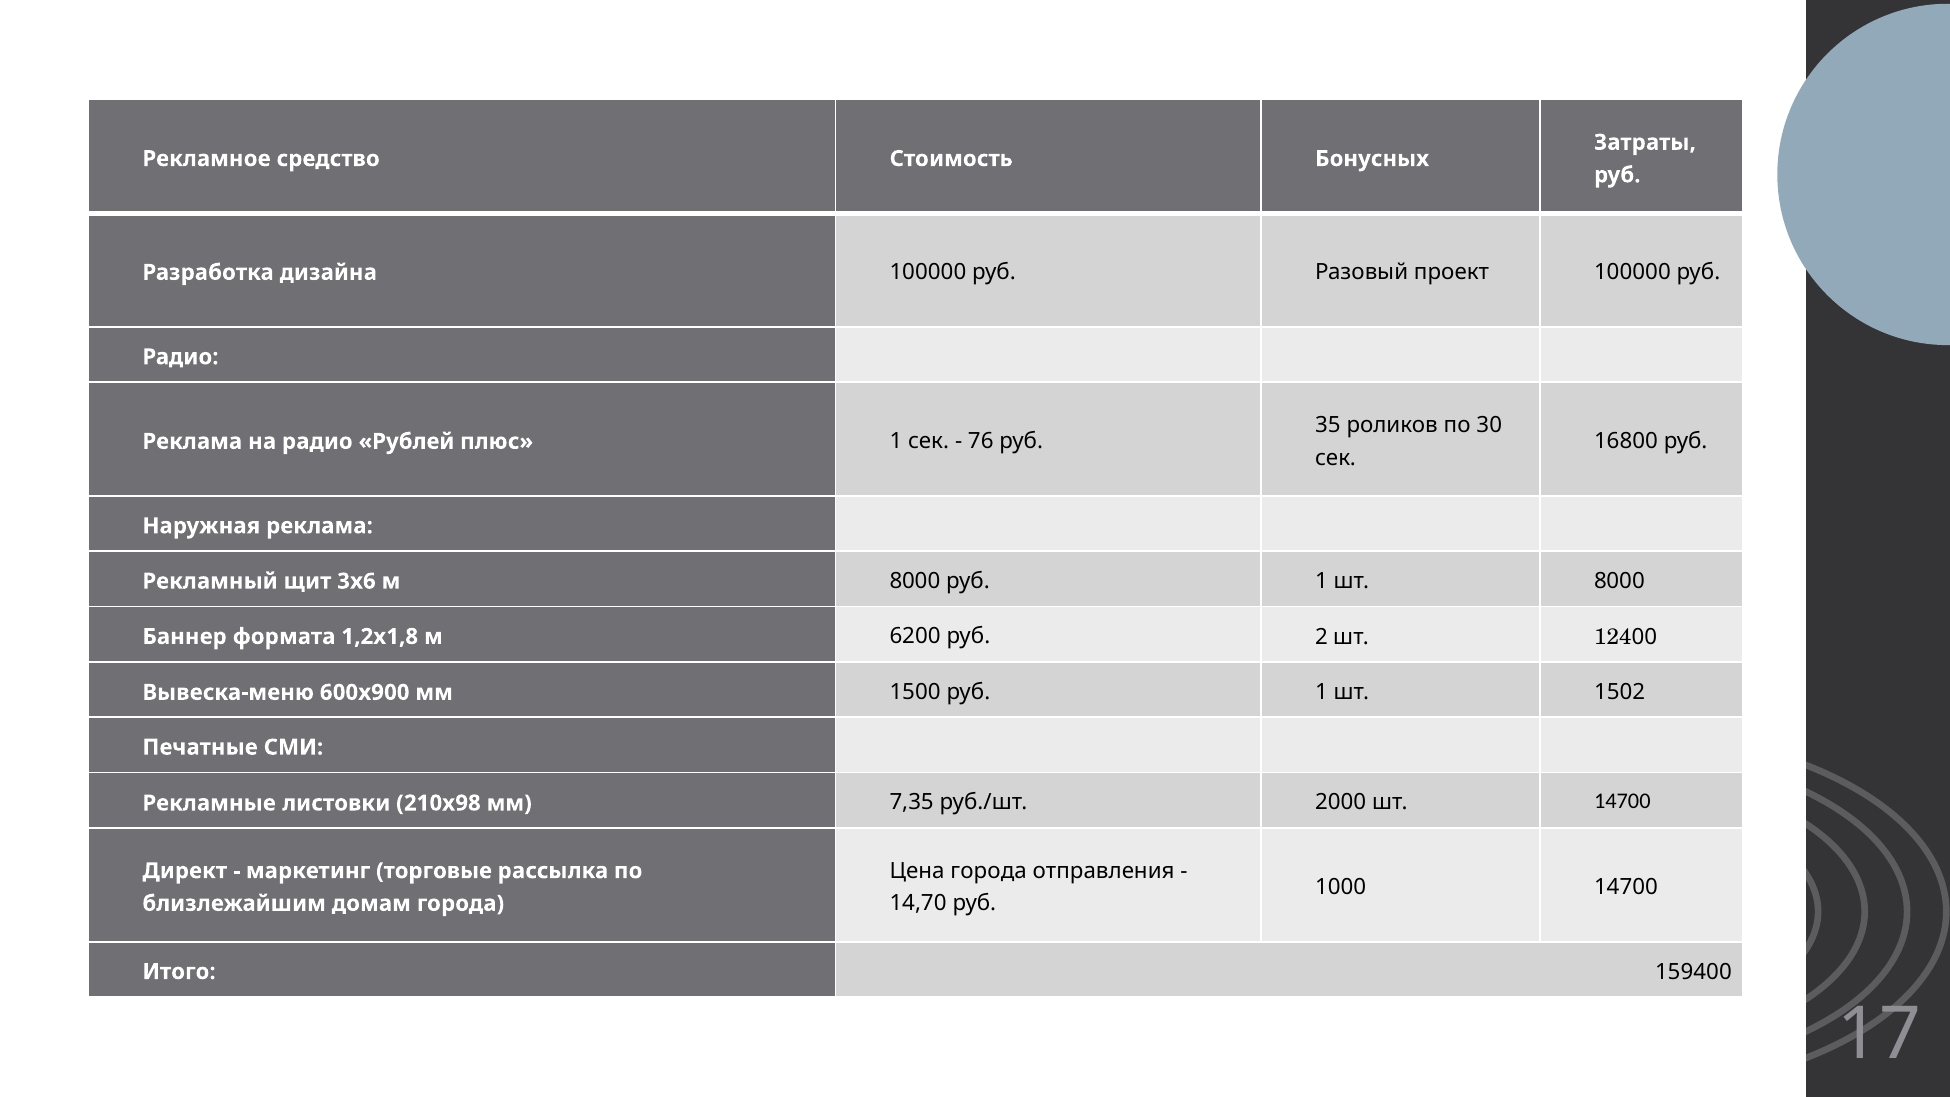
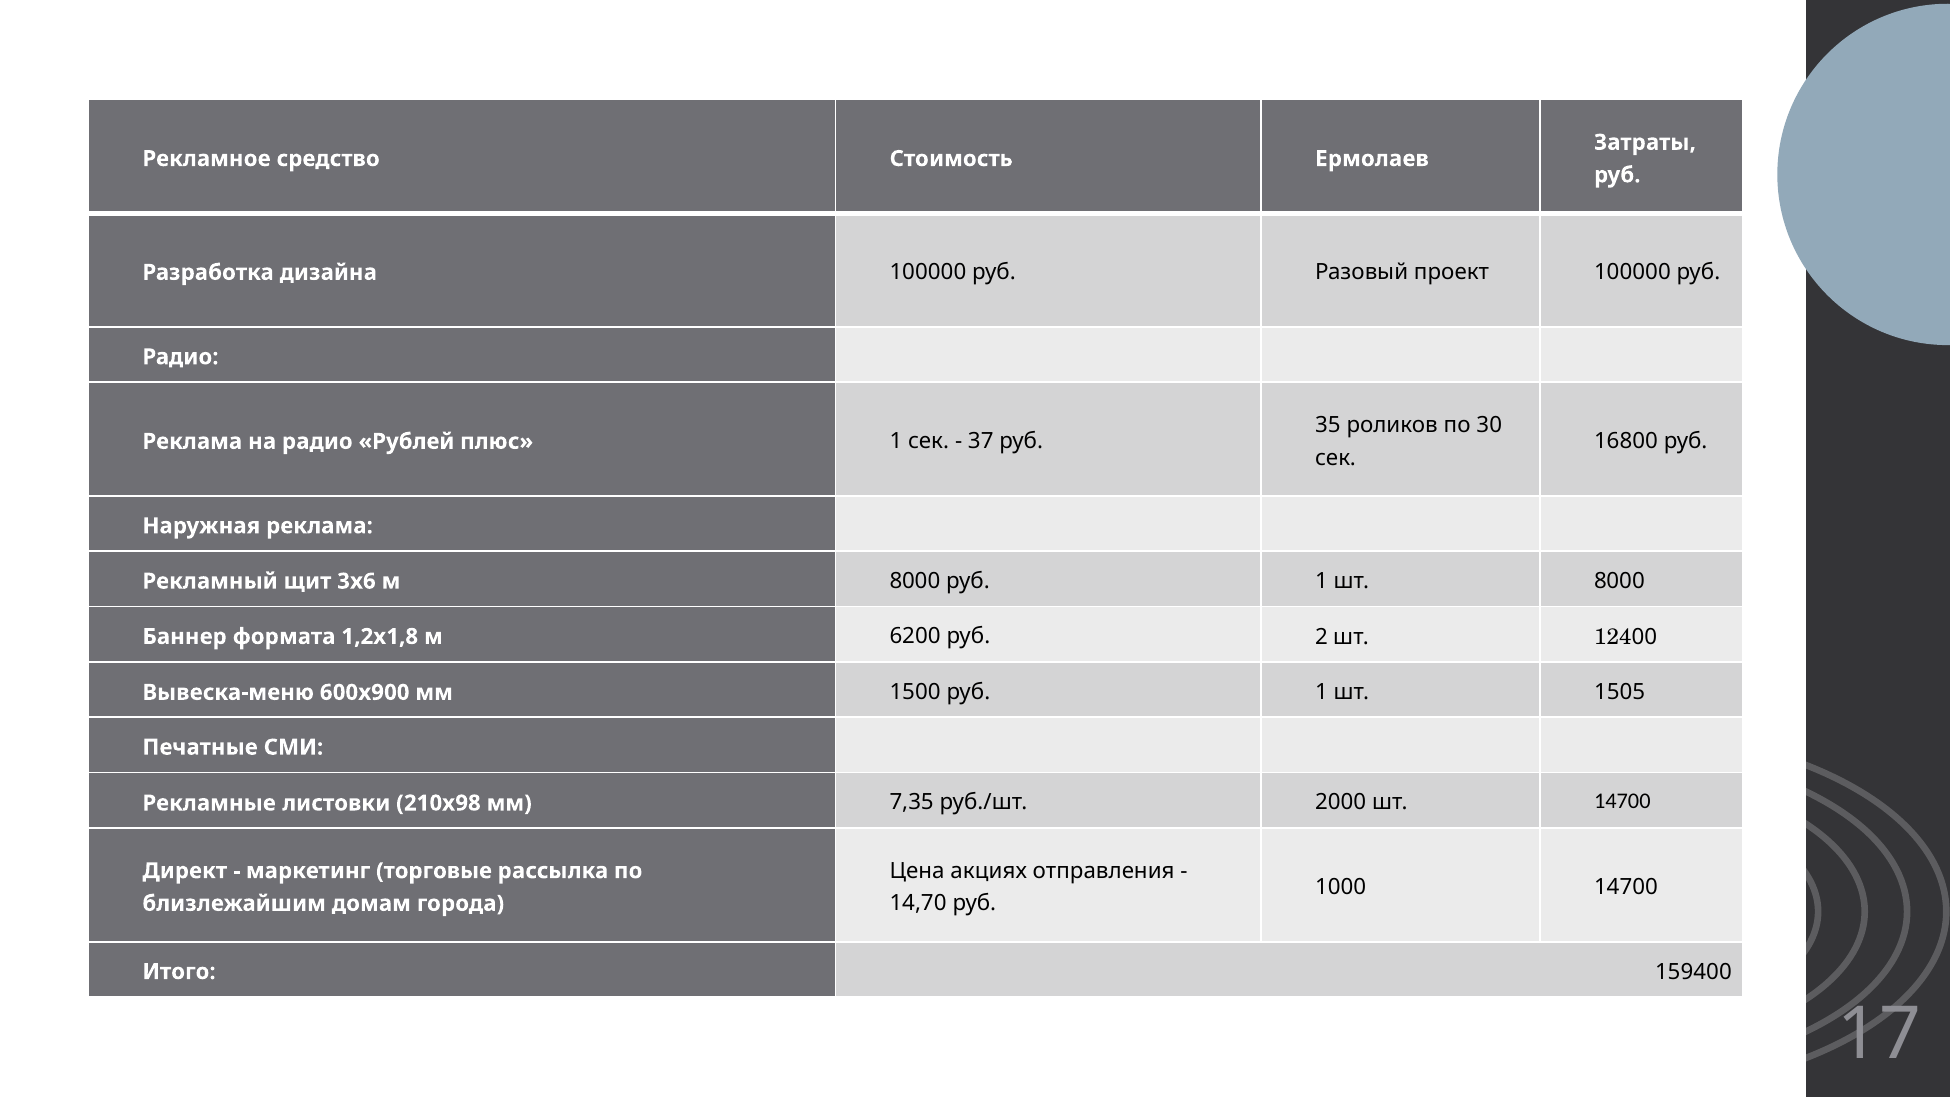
Бонусных: Бонусных -> Ермолаев
76: 76 -> 37
1502: 1502 -> 1505
Цена города: города -> акциях
